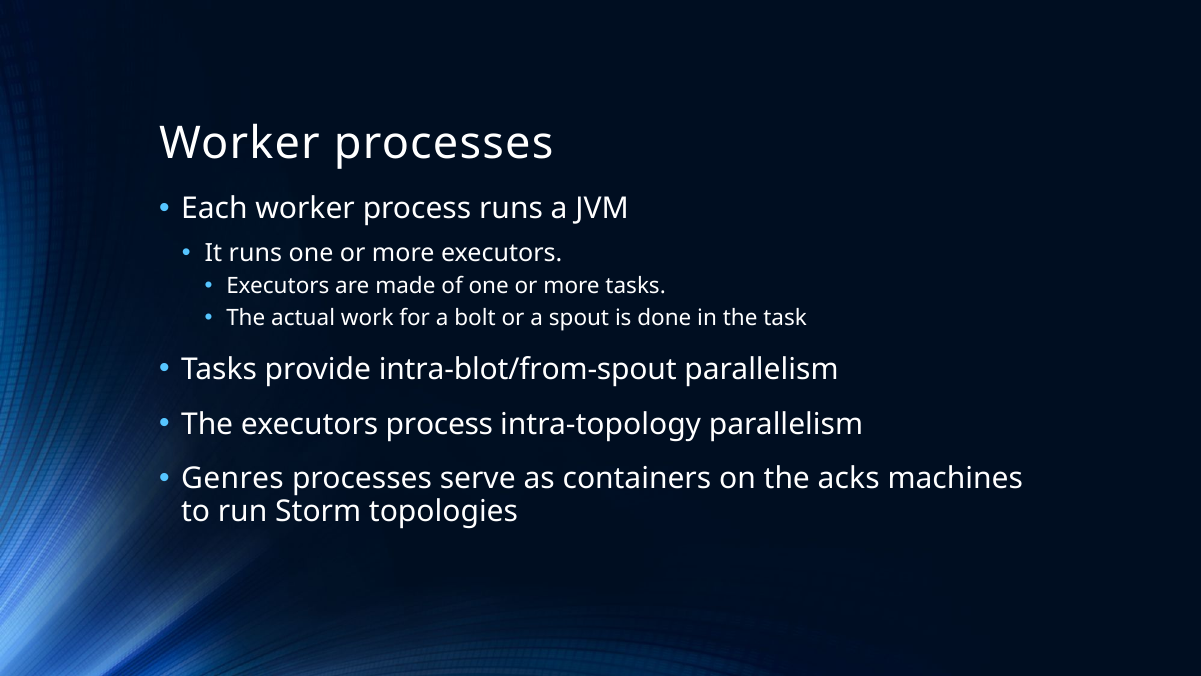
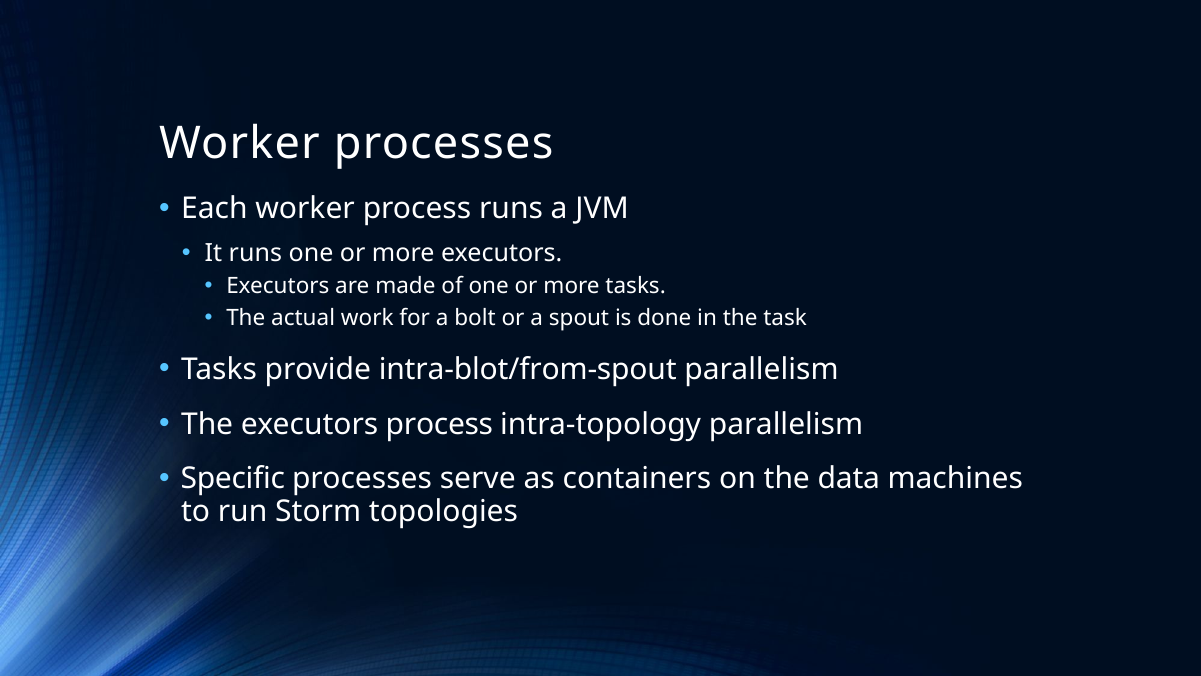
Genres: Genres -> Specific
acks: acks -> data
